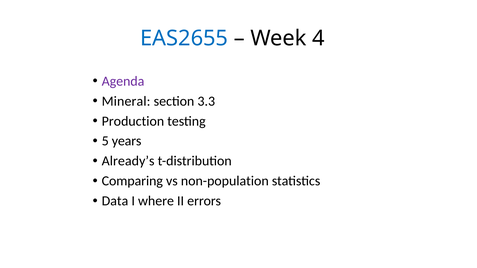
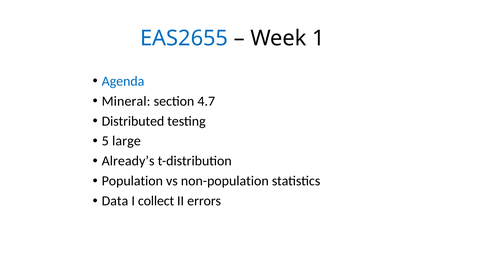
4: 4 -> 1
Agenda colour: purple -> blue
3.3: 3.3 -> 4.7
Production: Production -> Distributed
years: years -> large
Comparing: Comparing -> Population
where: where -> collect
